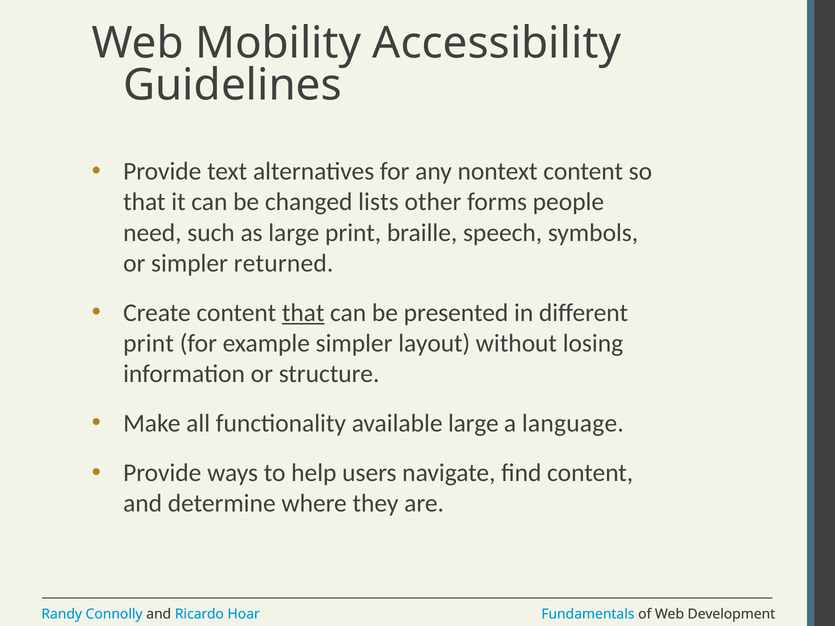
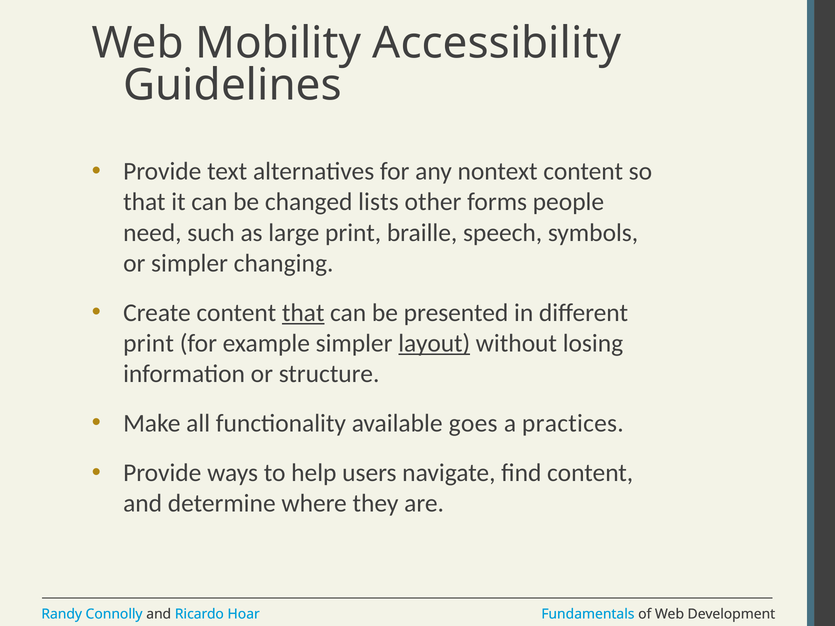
returned: returned -> changing
layout underline: none -> present
available large: large -> goes
language: language -> practices
